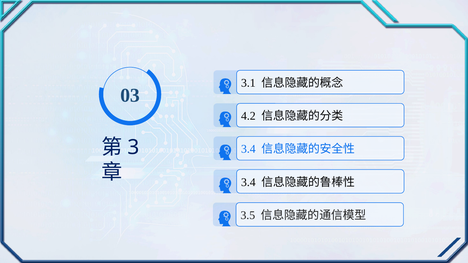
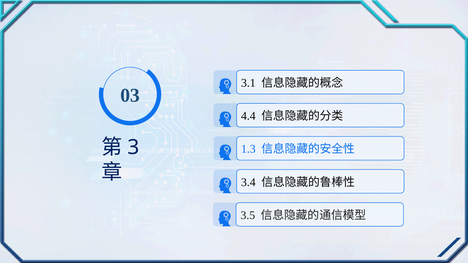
4.2: 4.2 -> 4.4
3.4 at (248, 149): 3.4 -> 1.3
